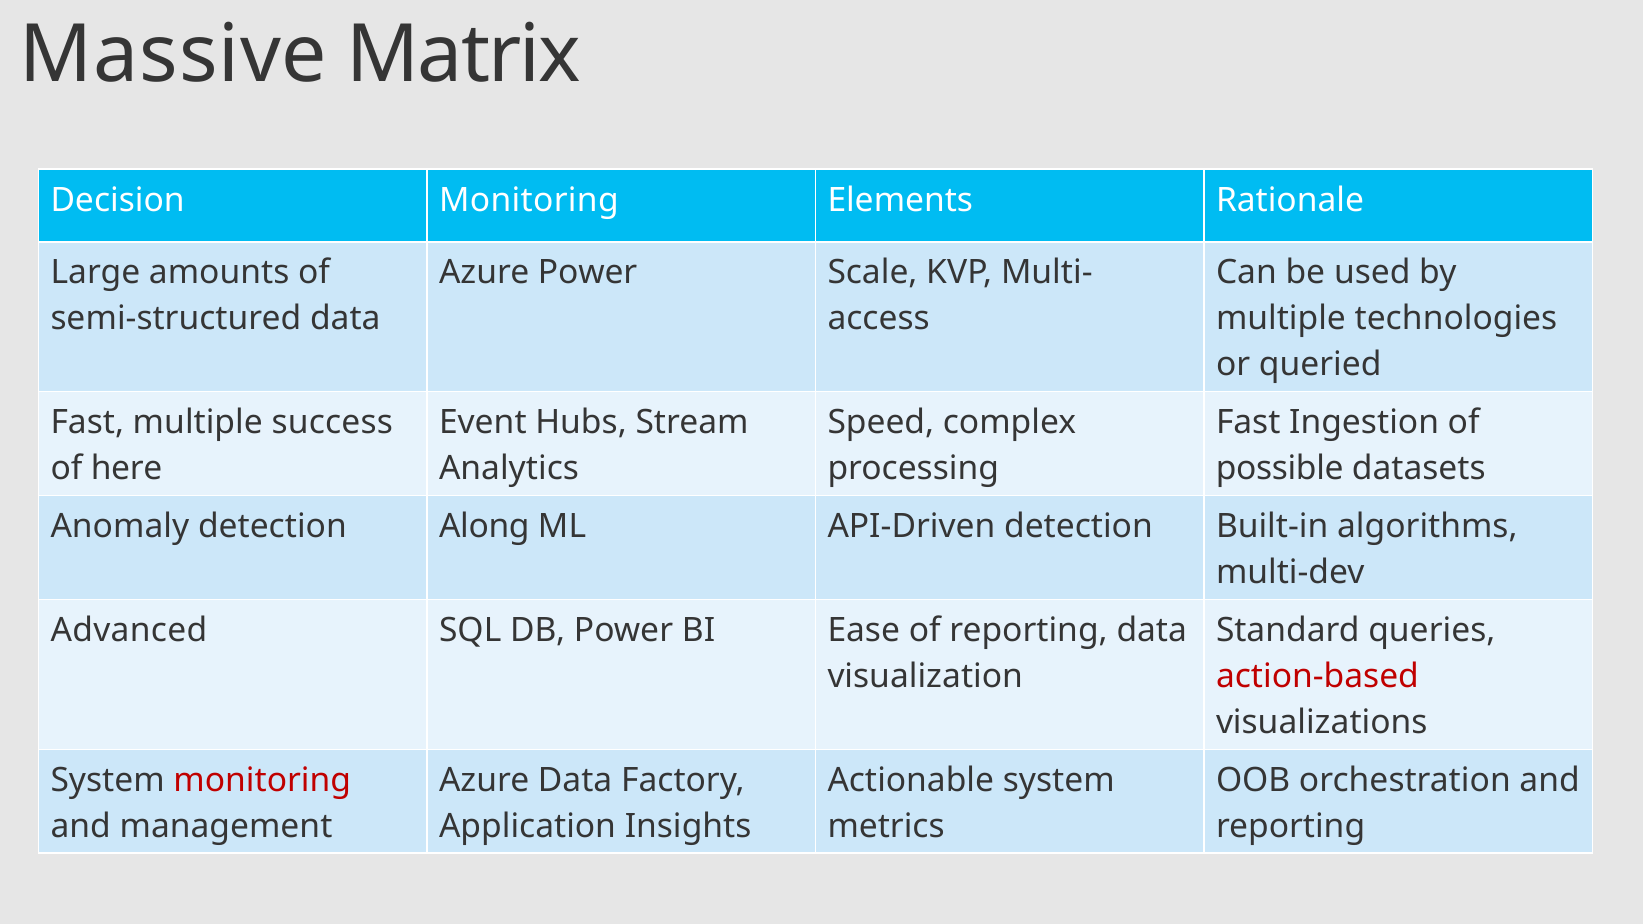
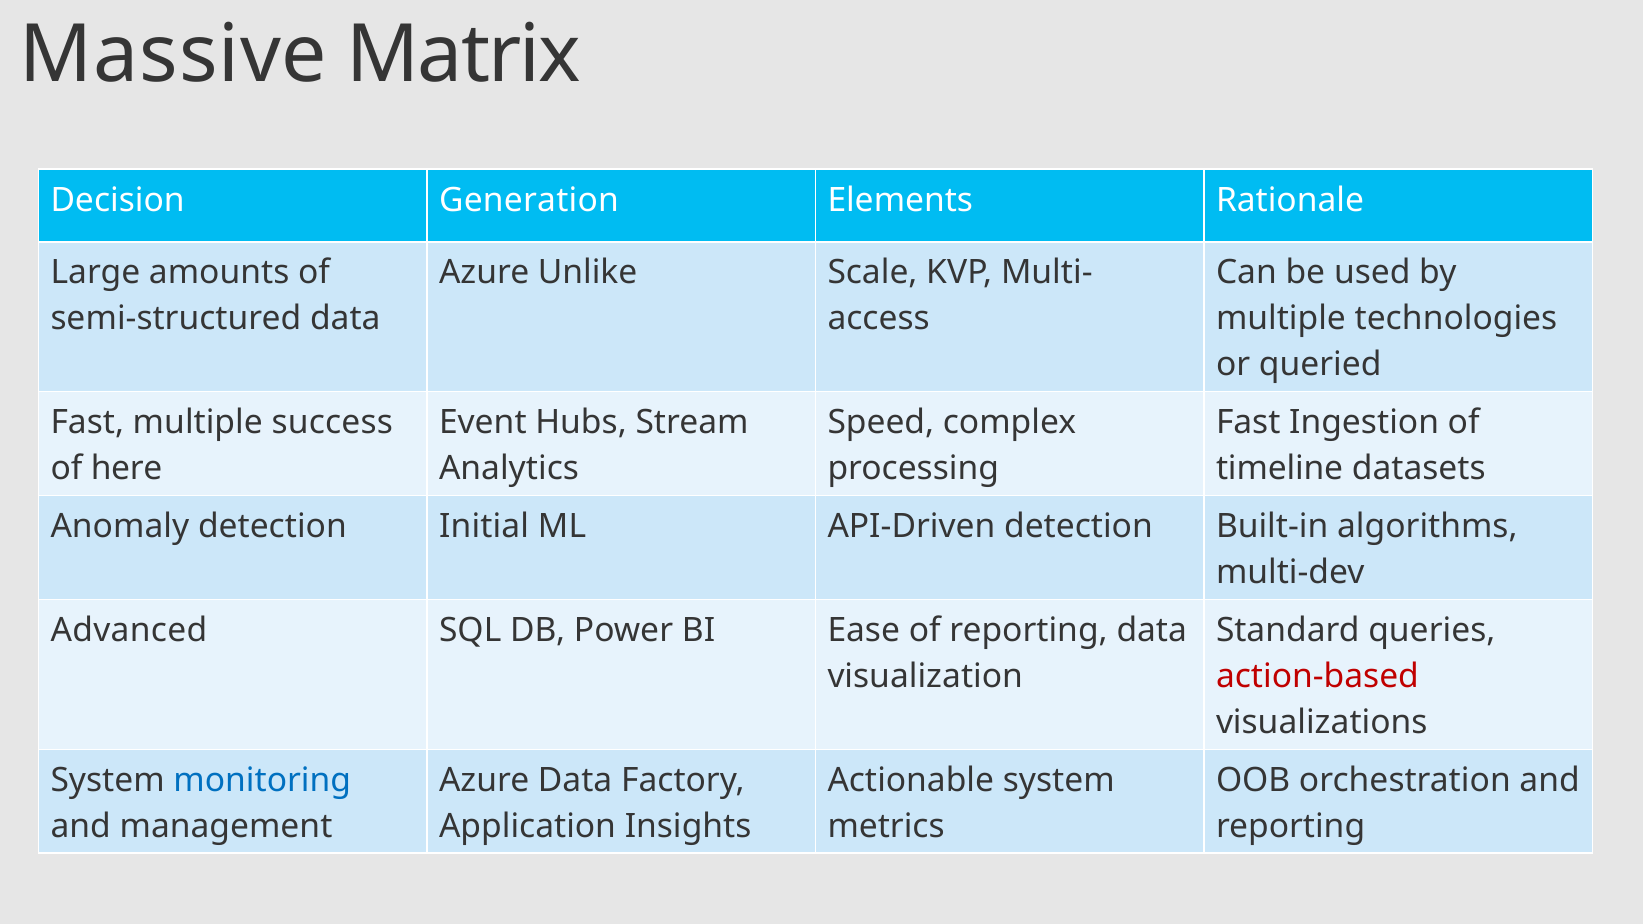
Decision Monitoring: Monitoring -> Generation
Azure Power: Power -> Unlike
possible: possible -> timeline
Along: Along -> Initial
monitoring at (262, 780) colour: red -> blue
